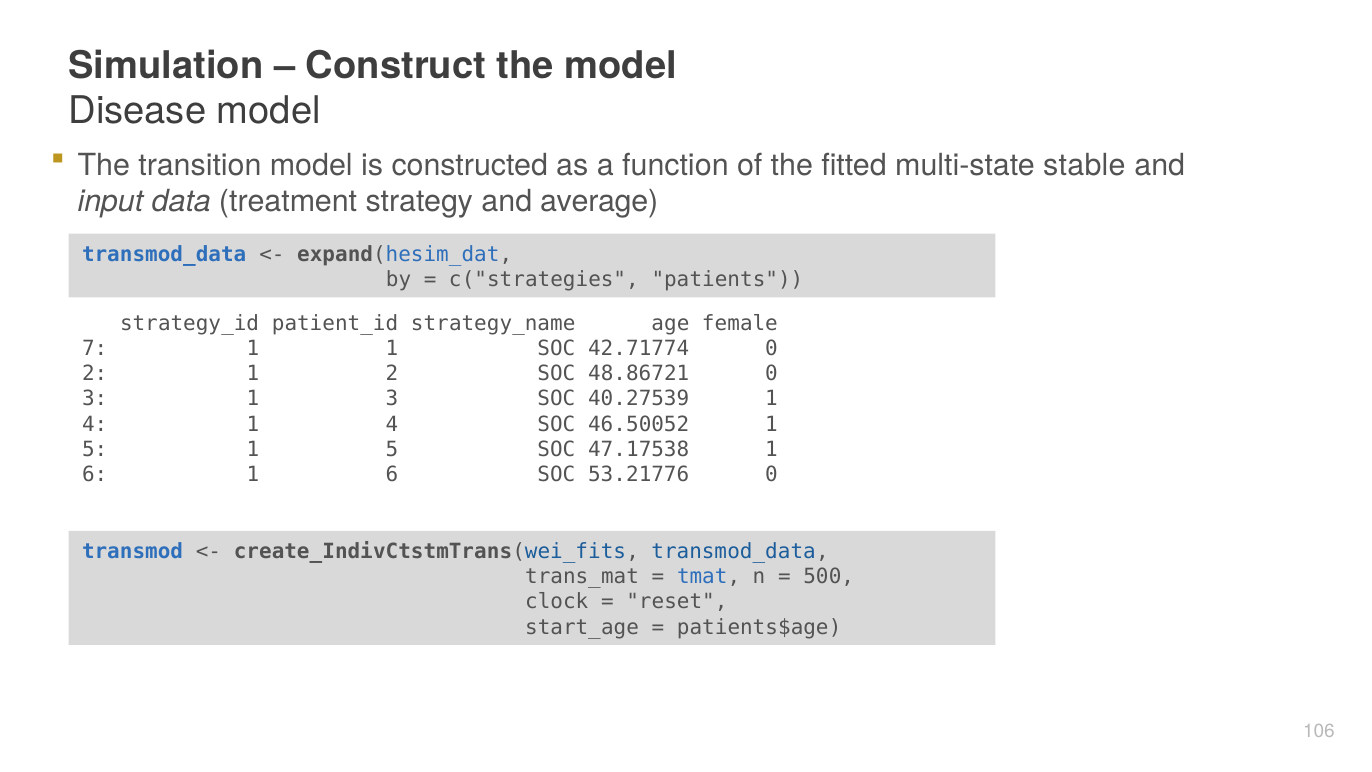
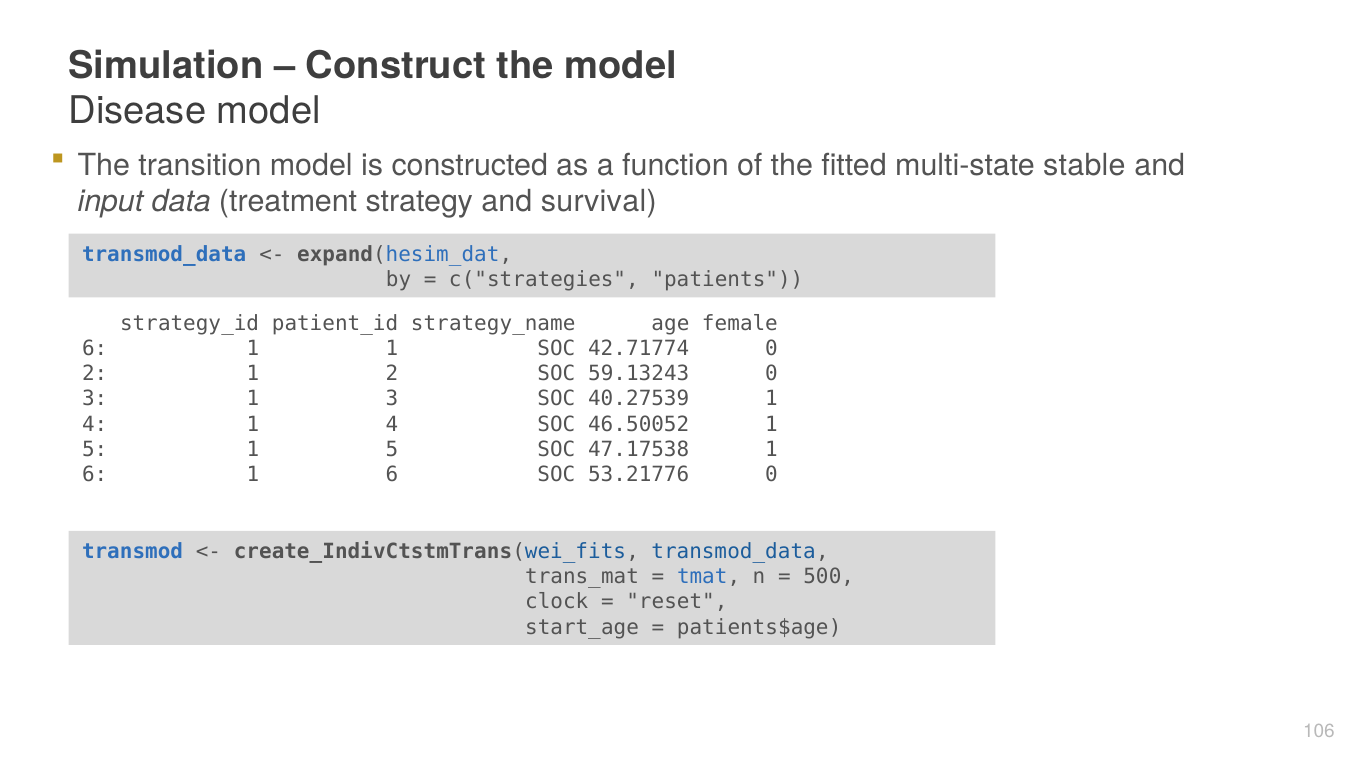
average: average -> survival
7 at (95, 348): 7 -> 6
48.86721: 48.86721 -> 59.13243
